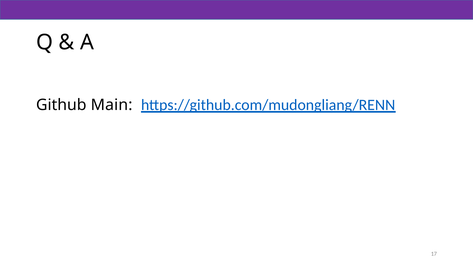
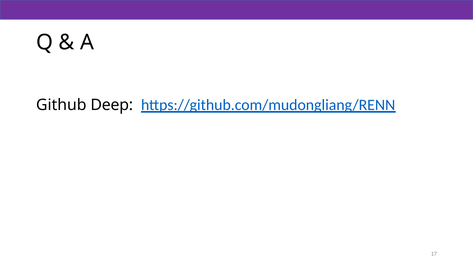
Main: Main -> Deep
